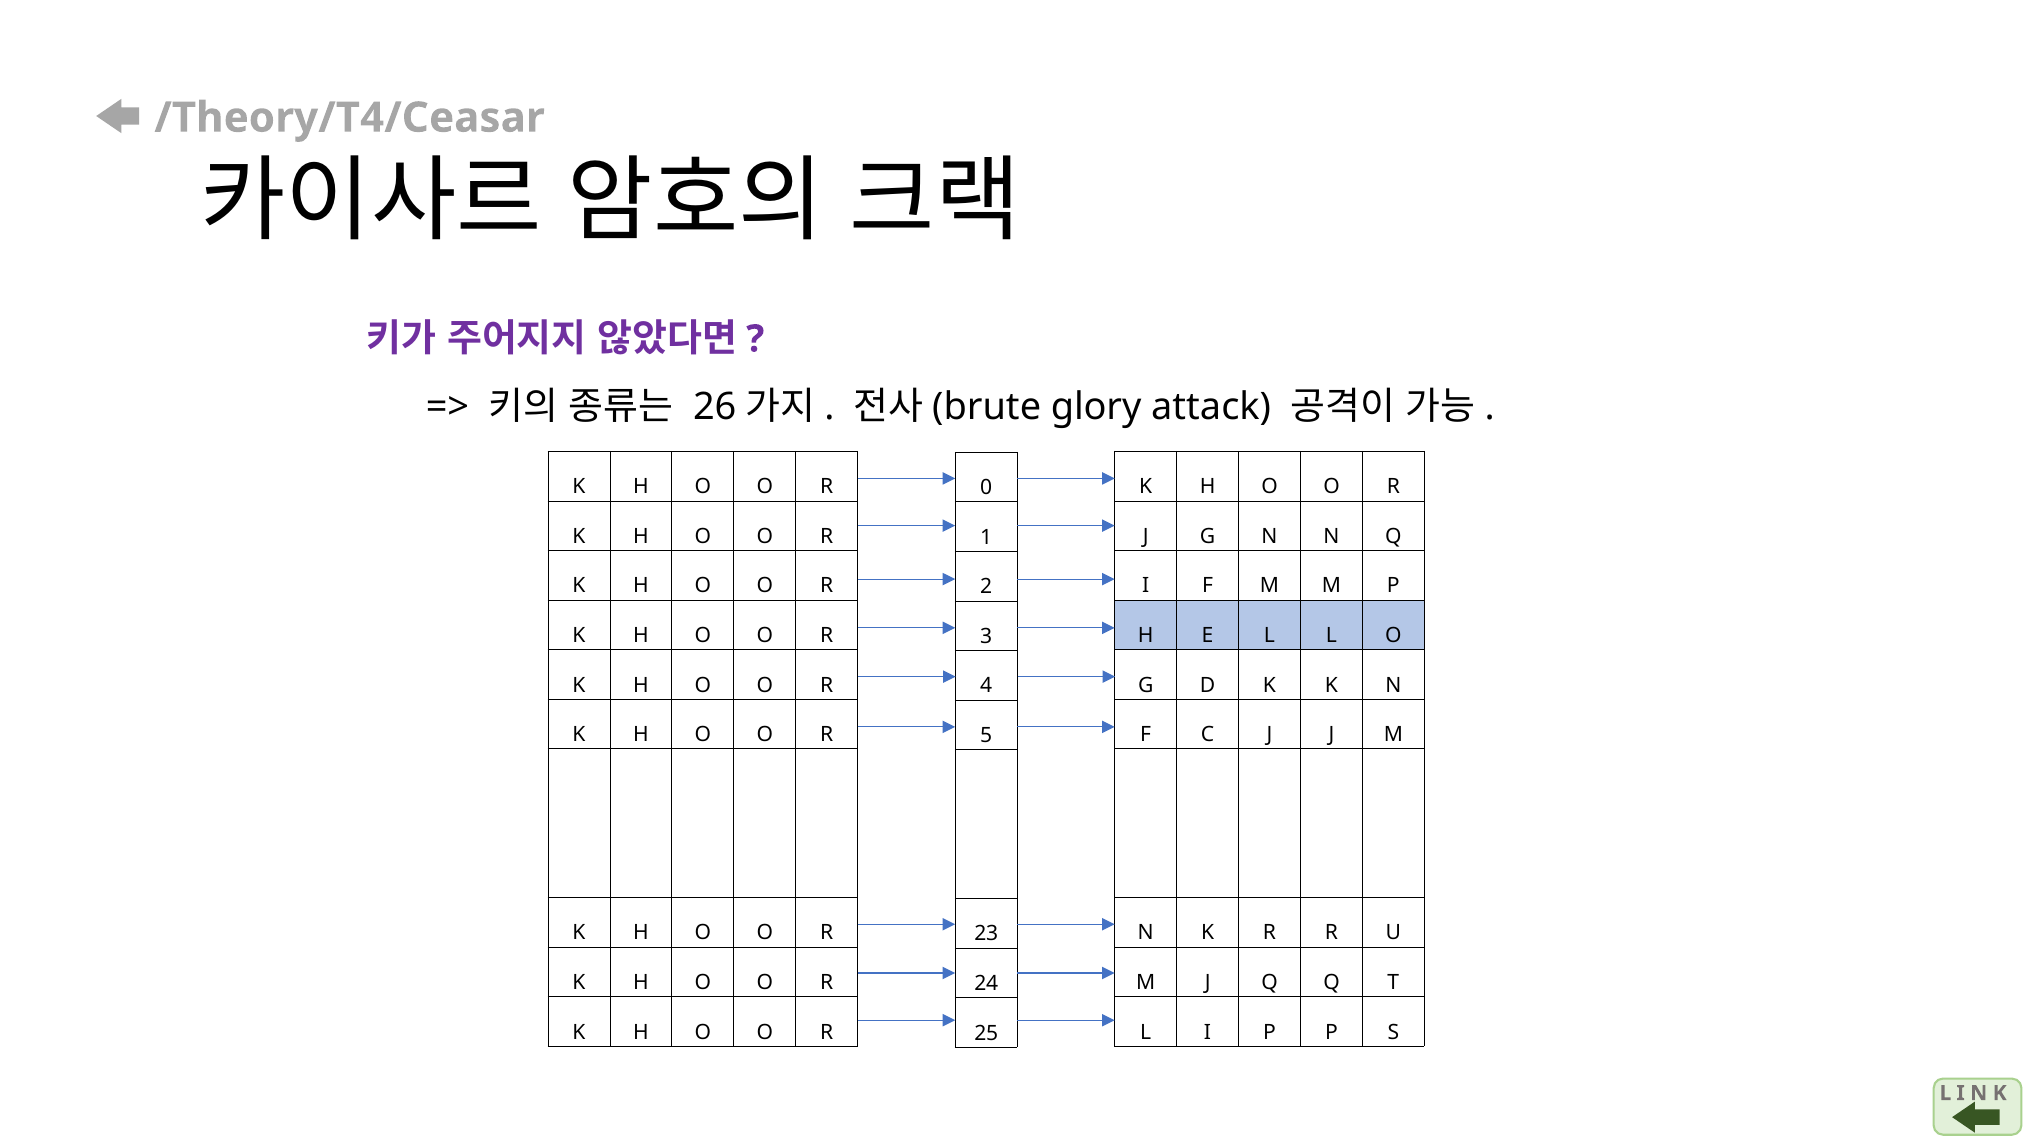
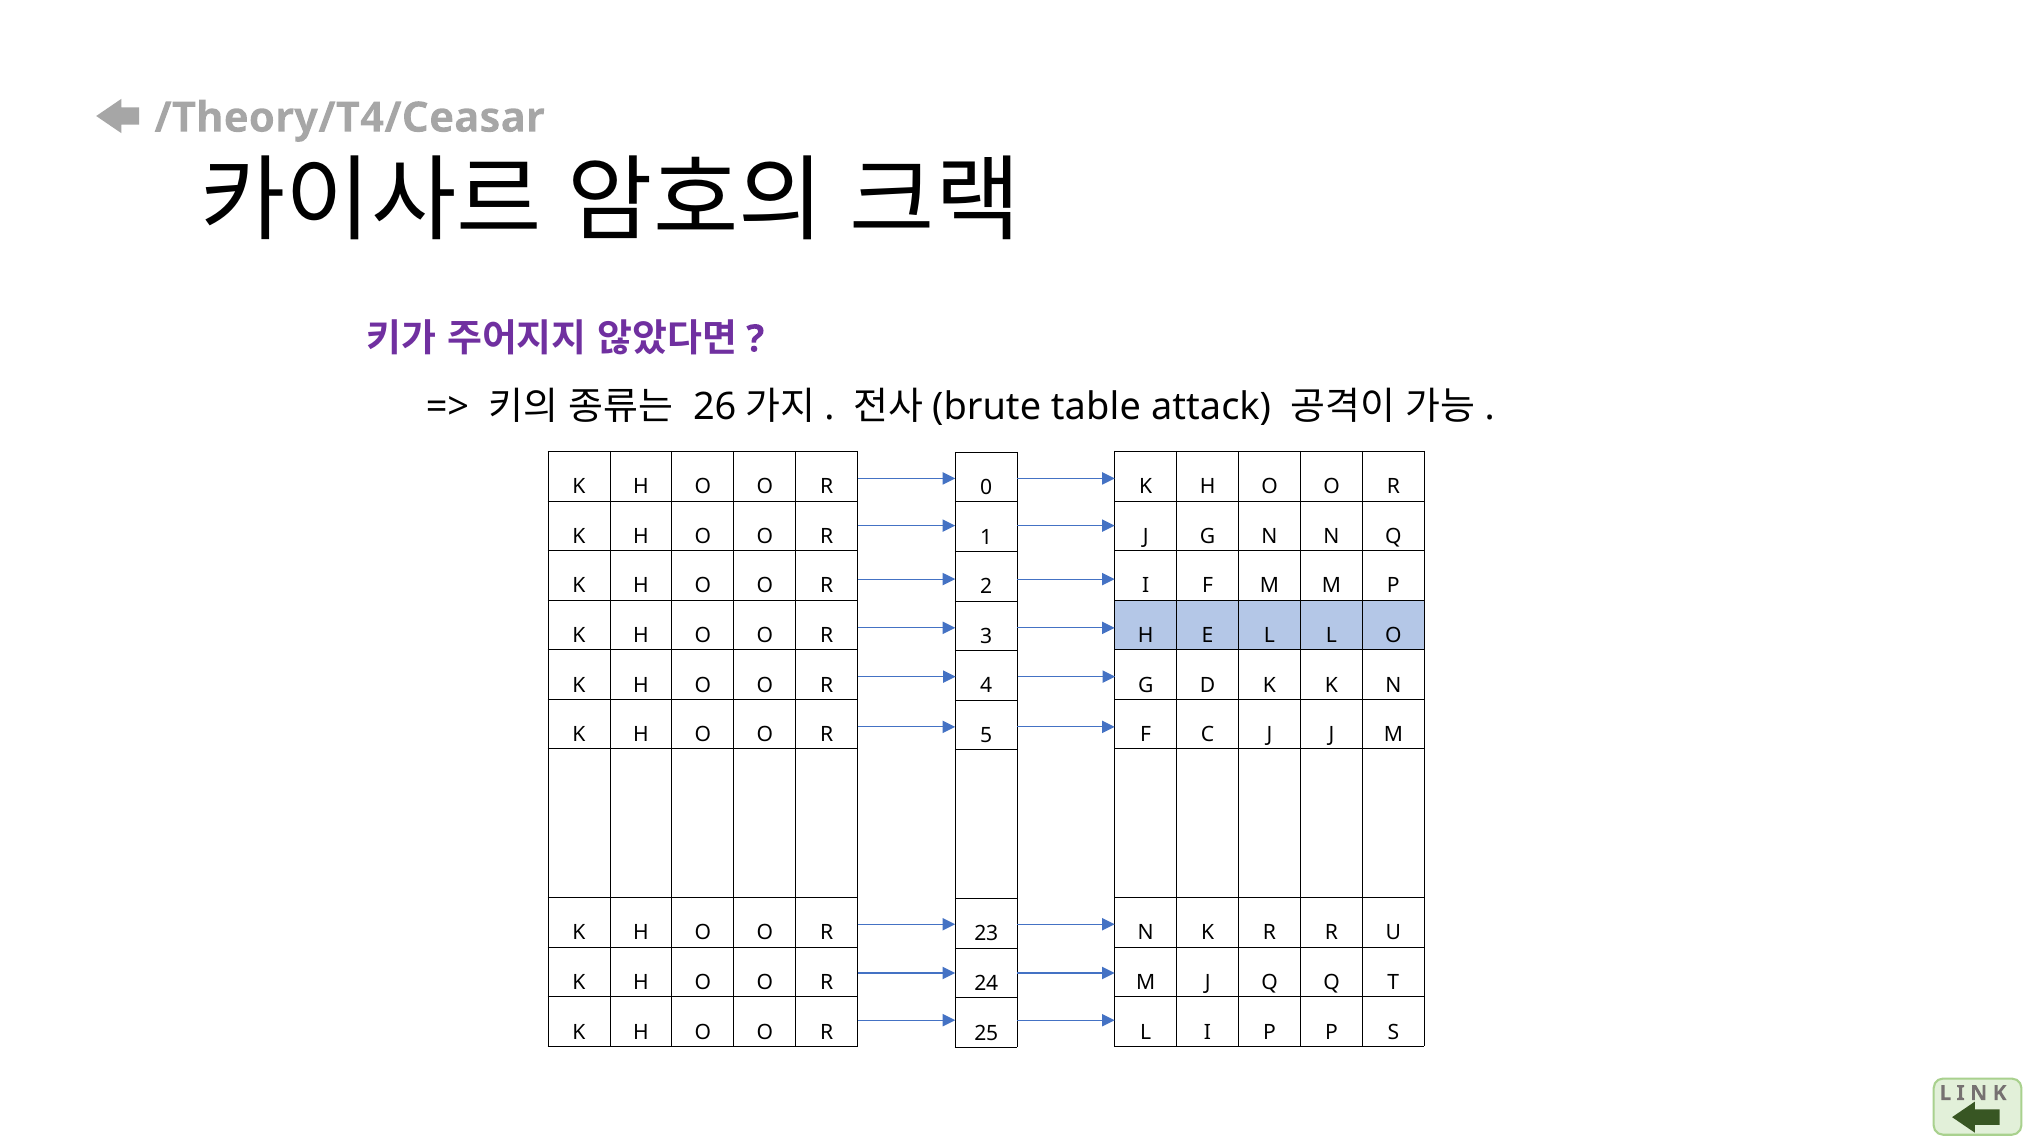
glory: glory -> table
